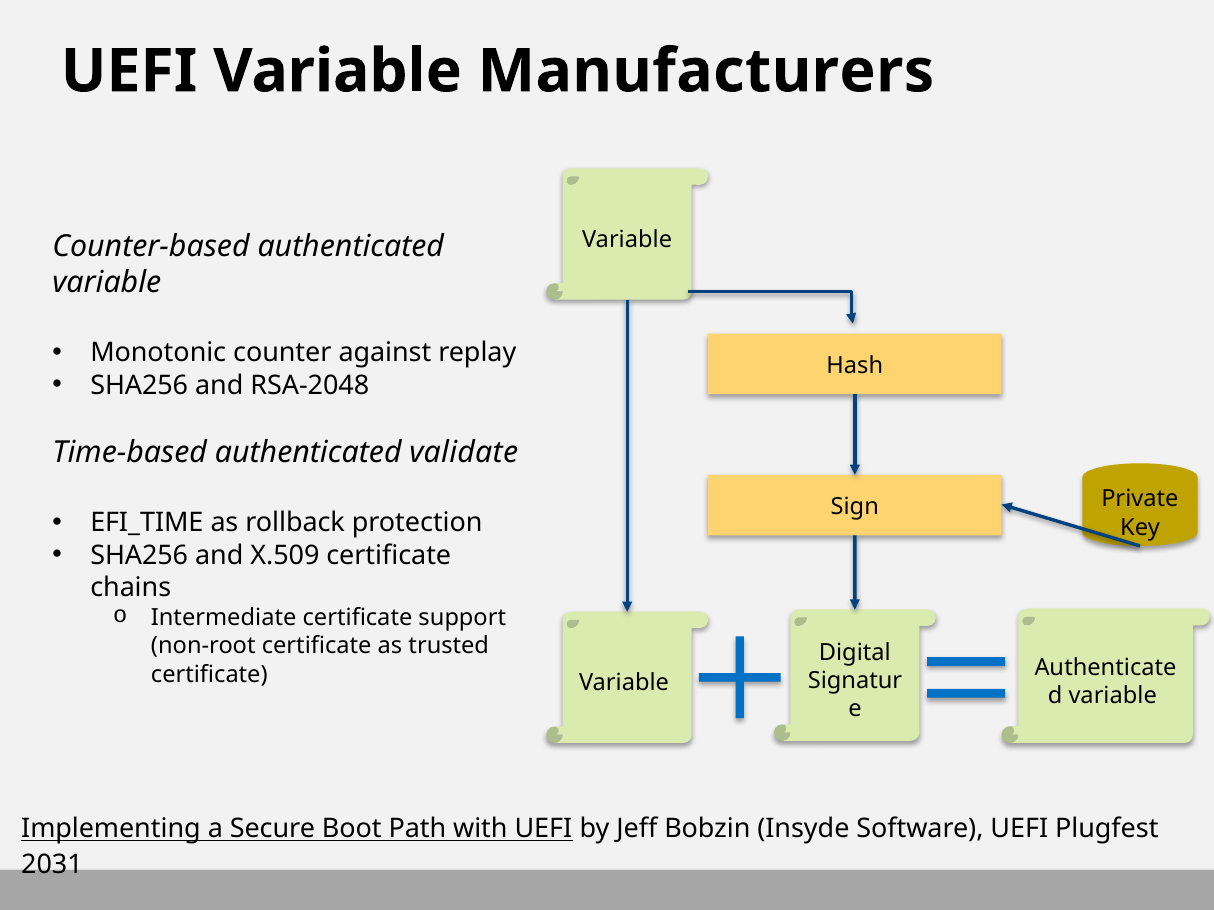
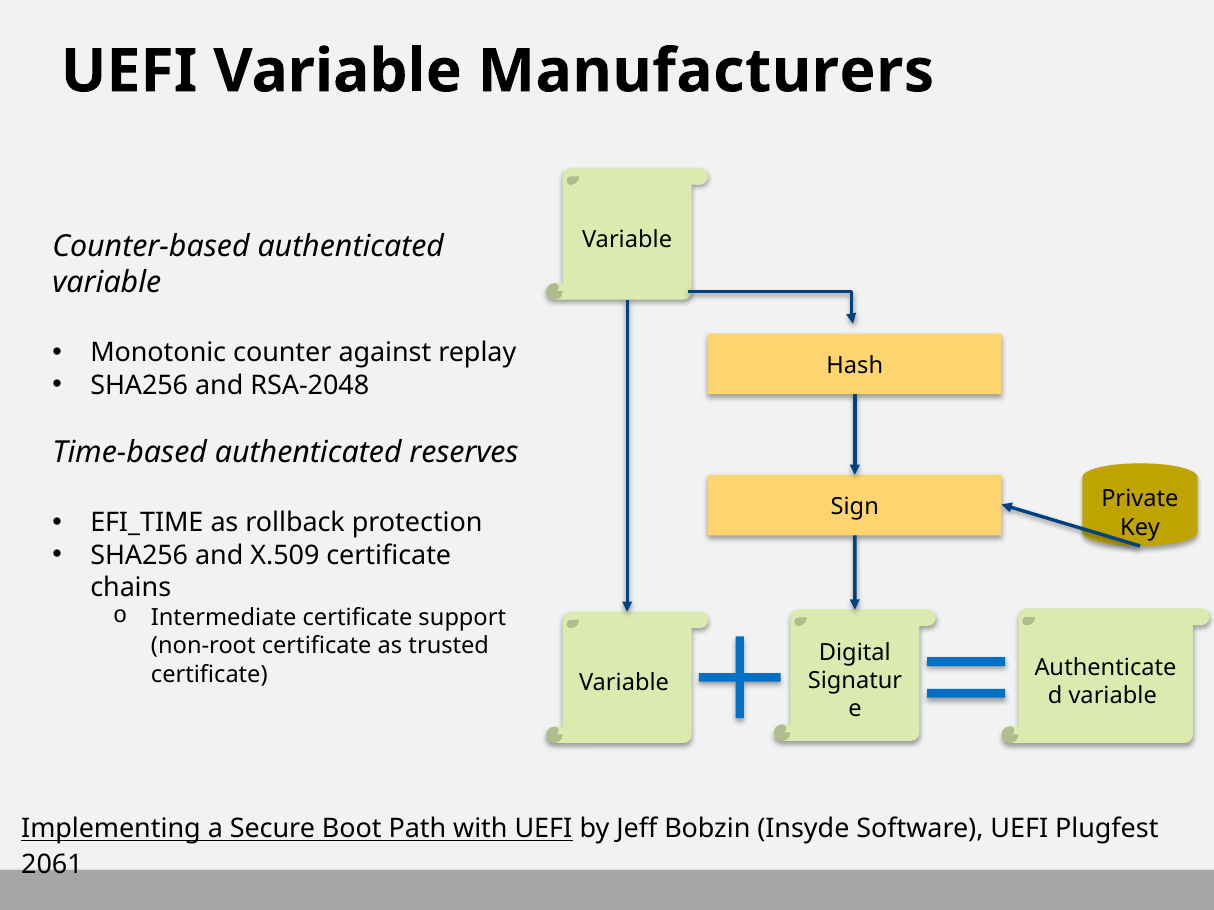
validate: validate -> reserves
2031: 2031 -> 2061
